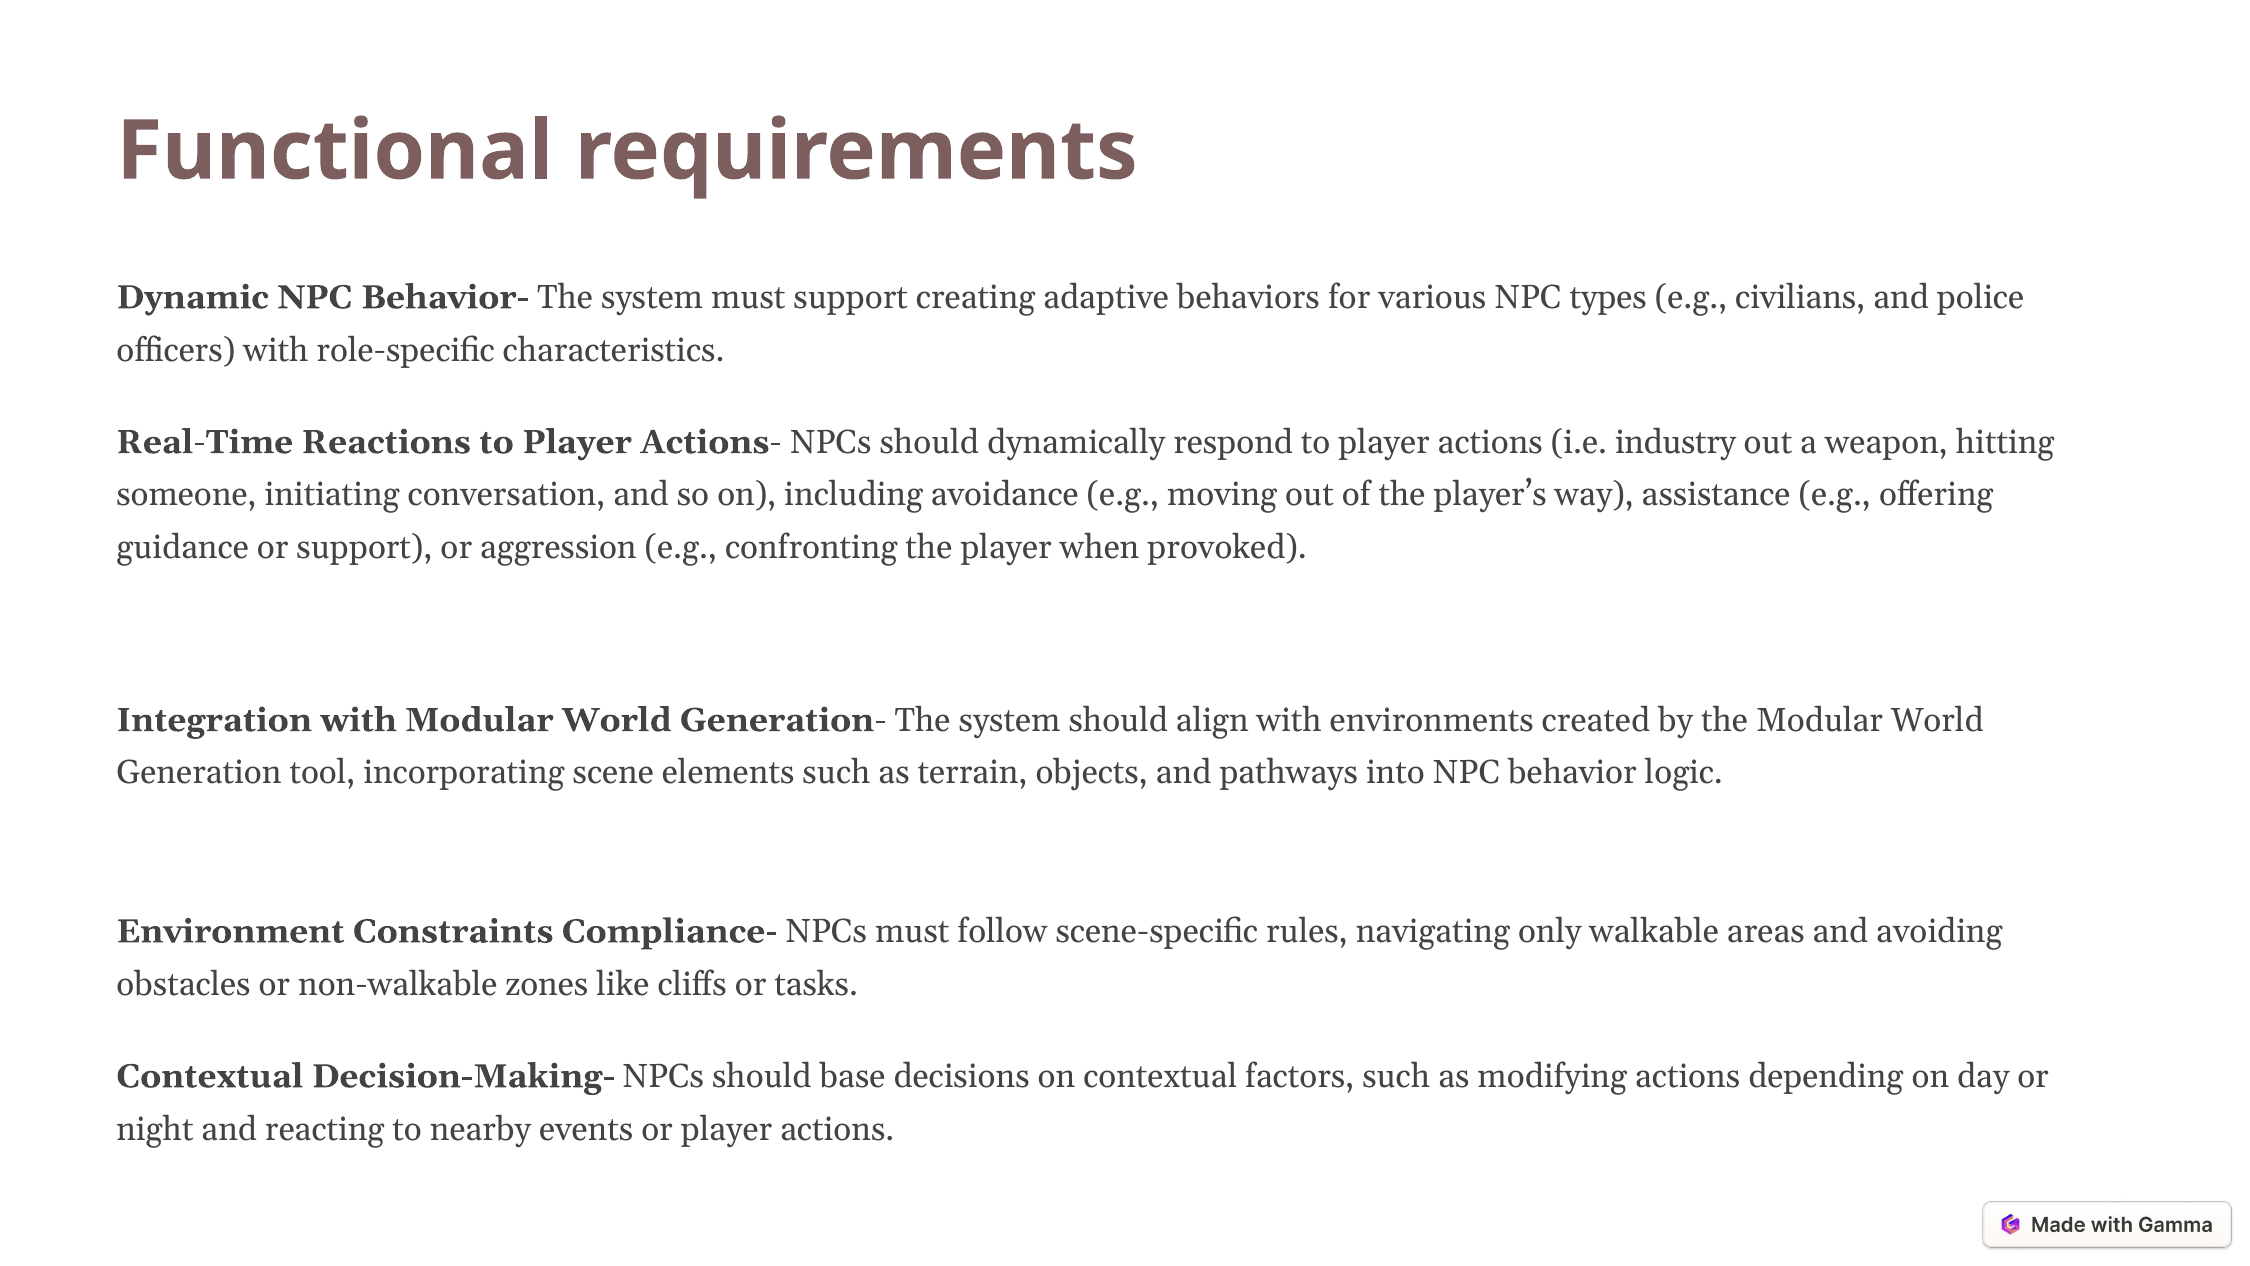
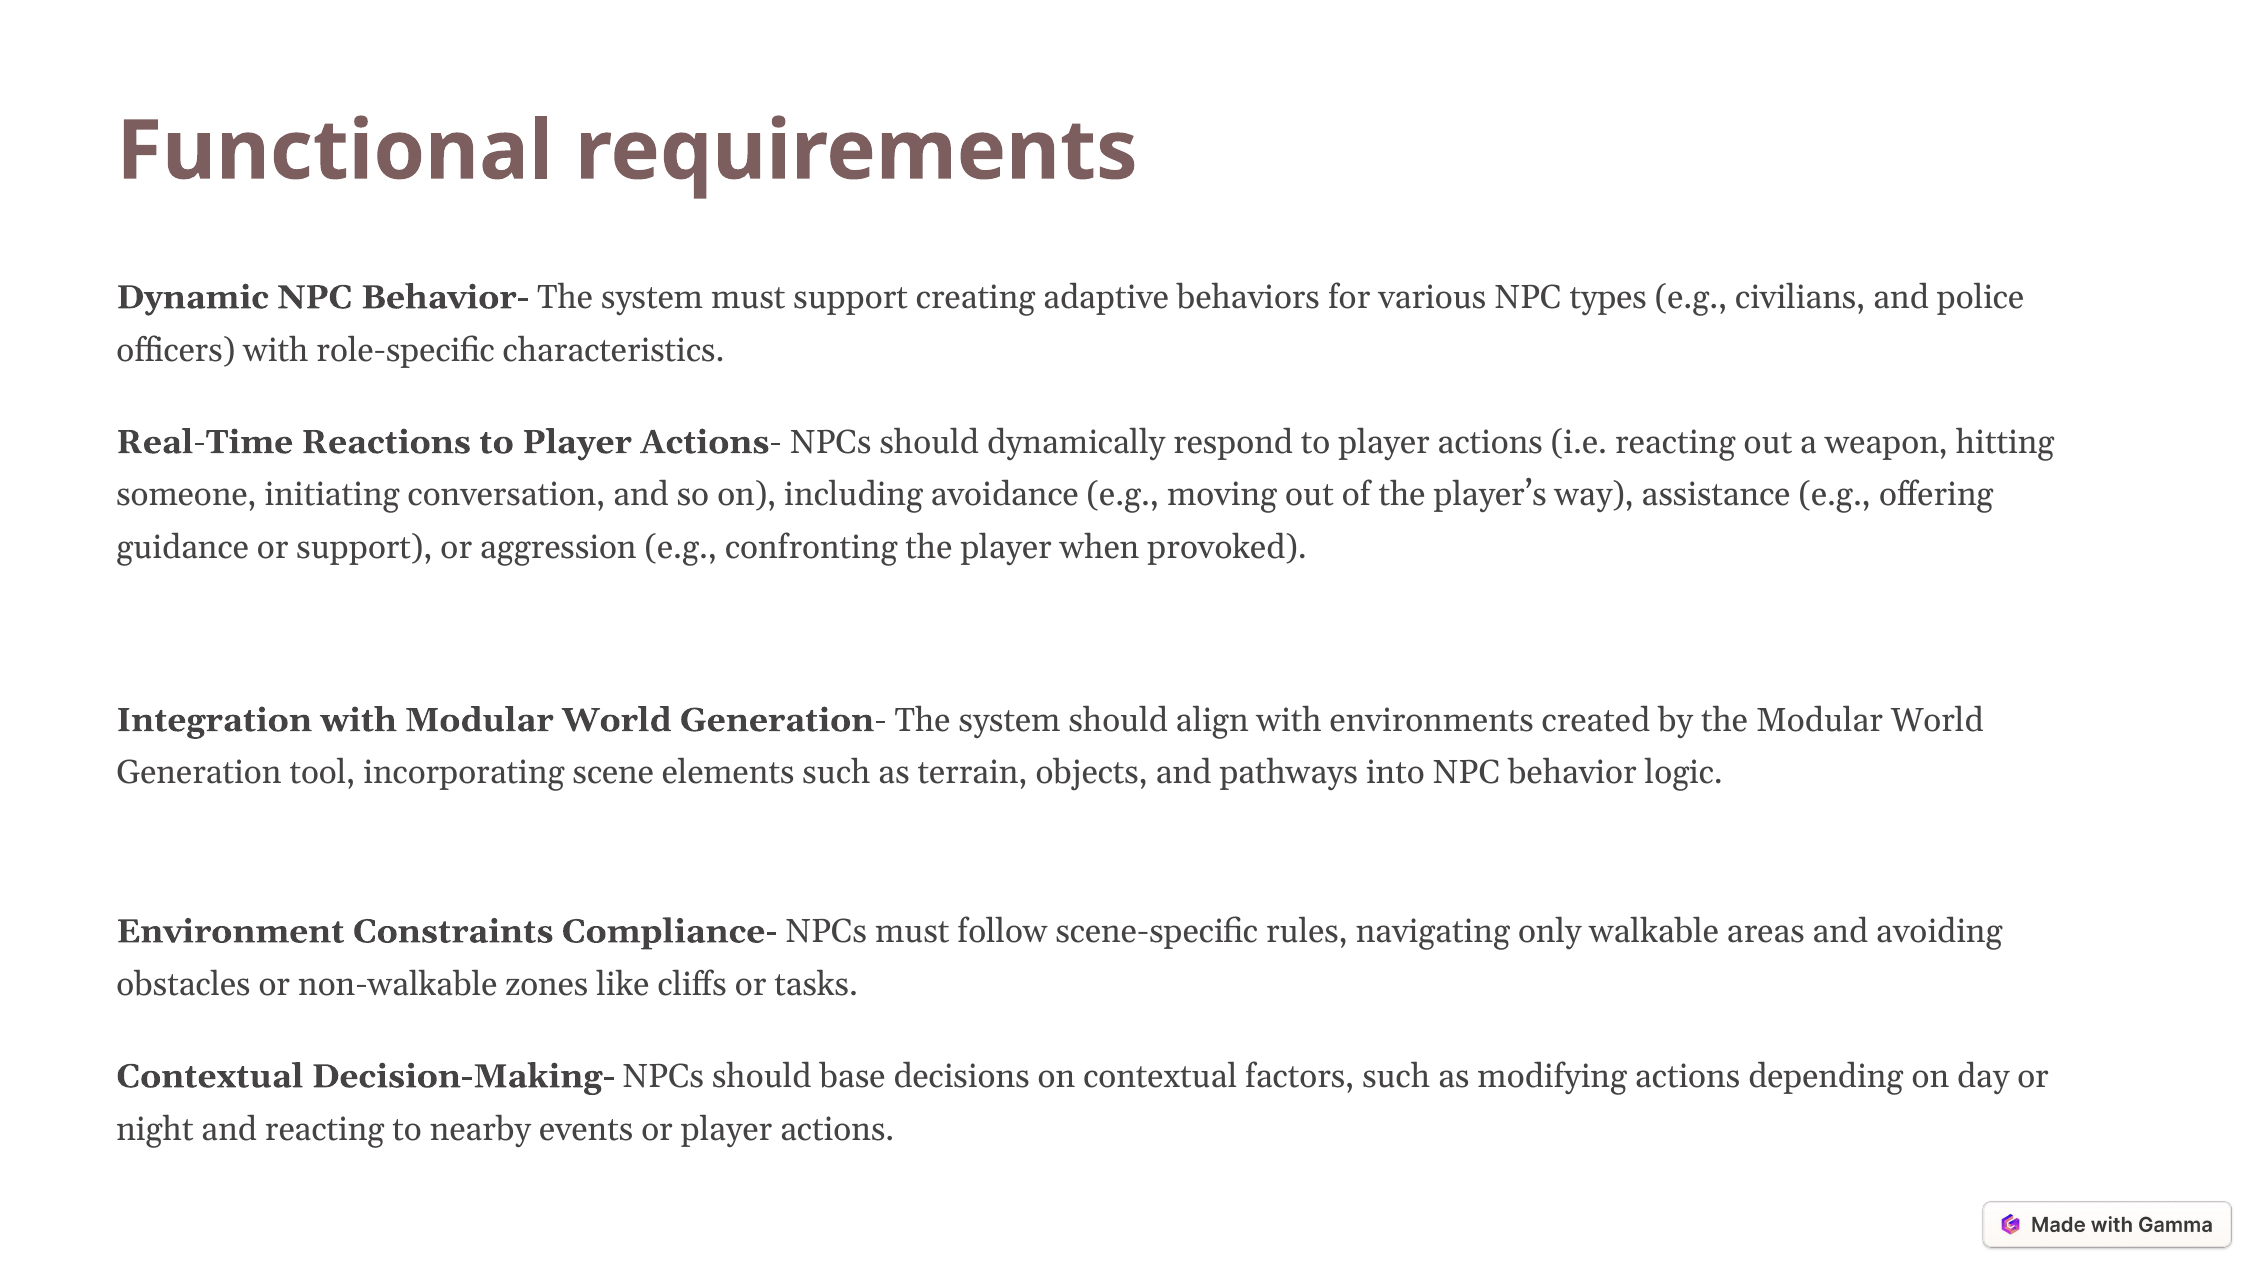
i.e industry: industry -> reacting
